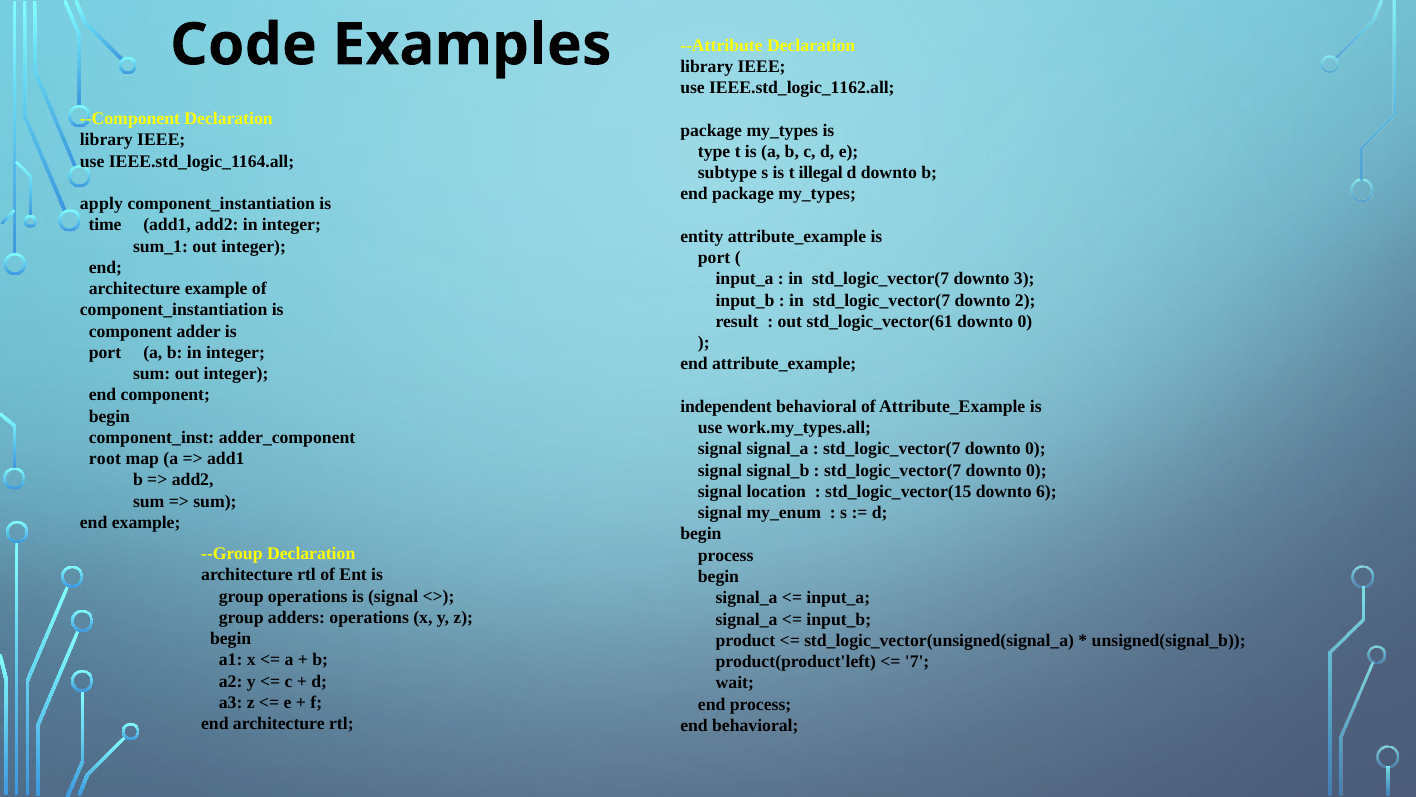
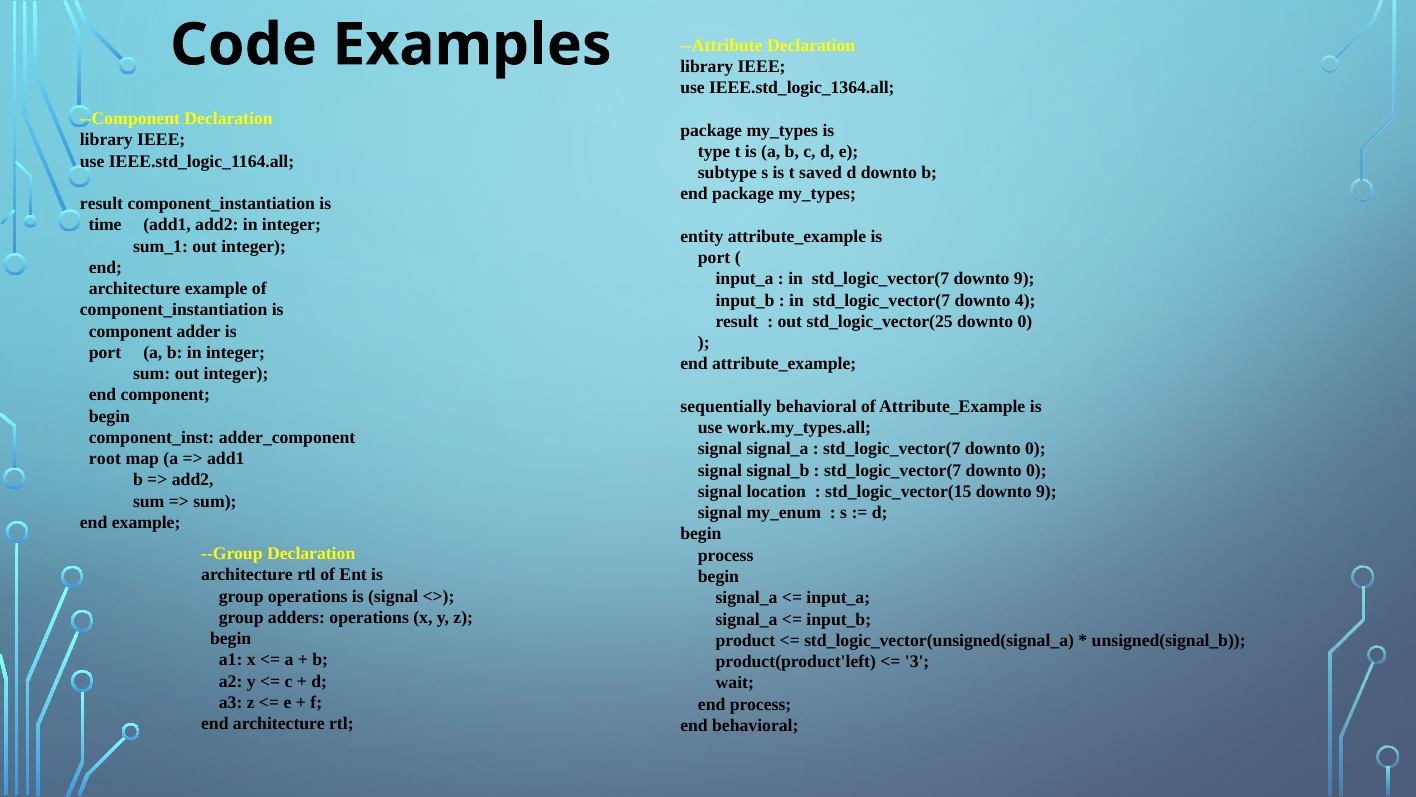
IEEE.std_logic_1162.all: IEEE.std_logic_1162.all -> IEEE.std_logic_1364.all
illegal: illegal -> saved
apply at (101, 204): apply -> result
std_logic_vector(7 downto 3: 3 -> 9
2: 2 -> 4
std_logic_vector(61: std_logic_vector(61 -> std_logic_vector(25
independent: independent -> sequentially
std_logic_vector(15 downto 6: 6 -> 9
7: 7 -> 3
